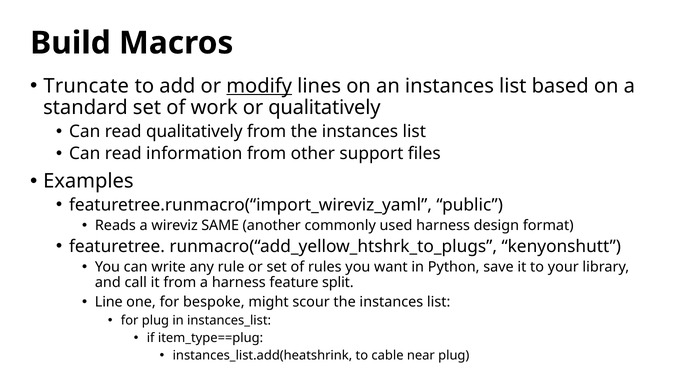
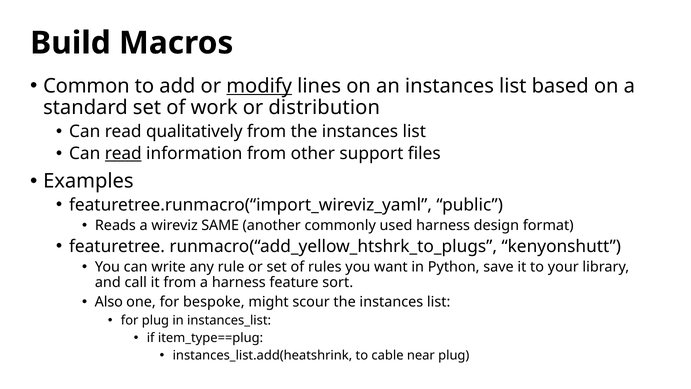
Truncate: Truncate -> Common
or qualitatively: qualitatively -> distribution
read at (123, 154) underline: none -> present
split: split -> sort
Line: Line -> Also
